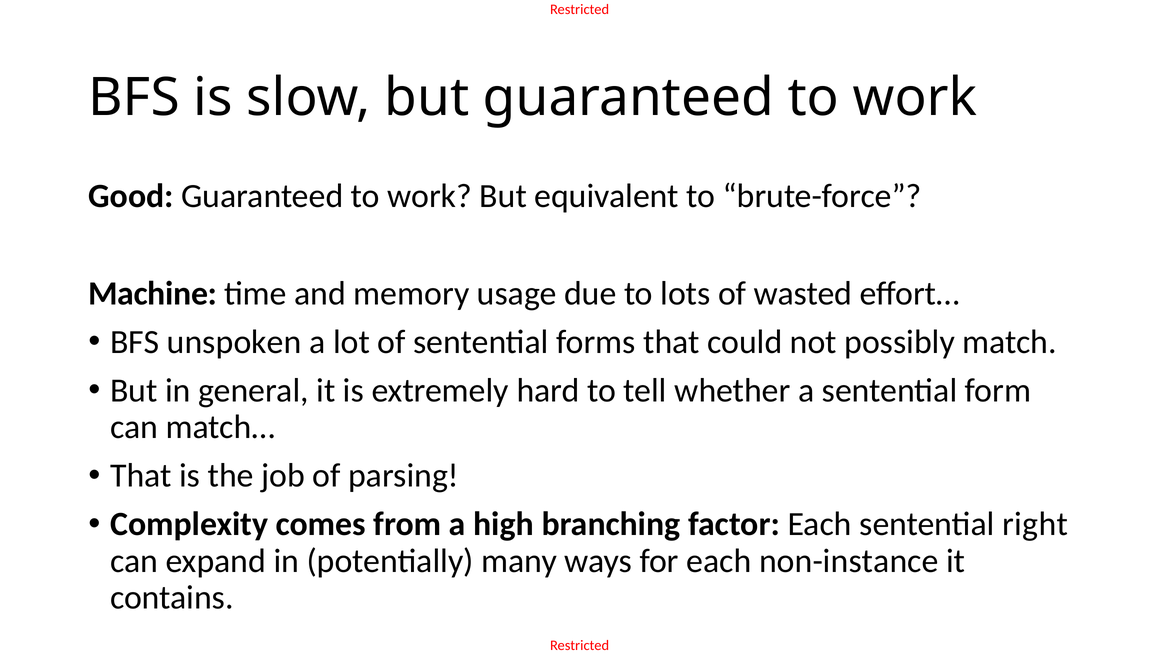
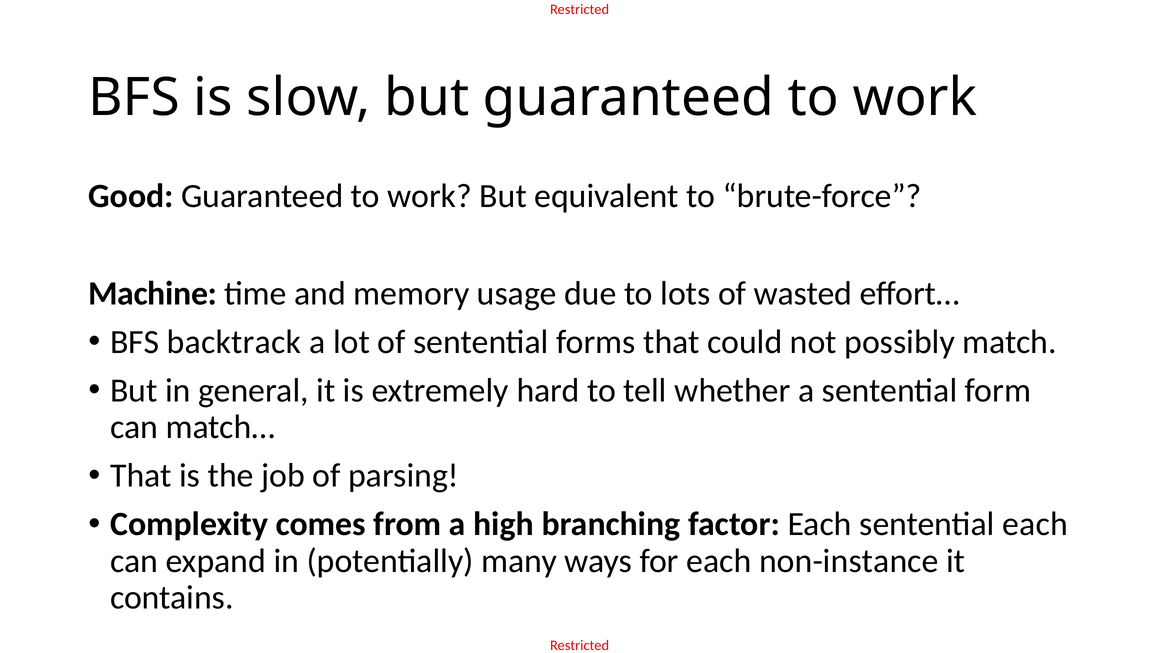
unspoken: unspoken -> backtrack
sentential right: right -> each
